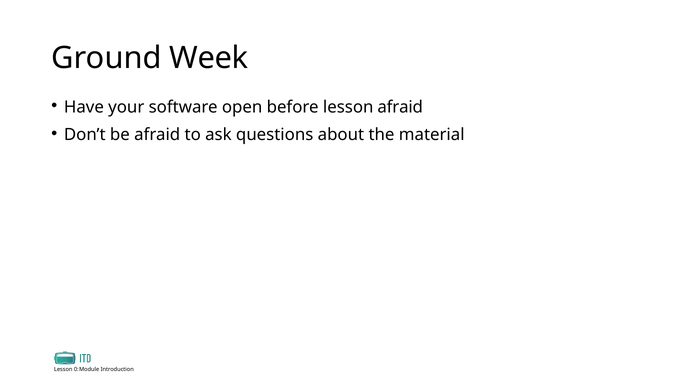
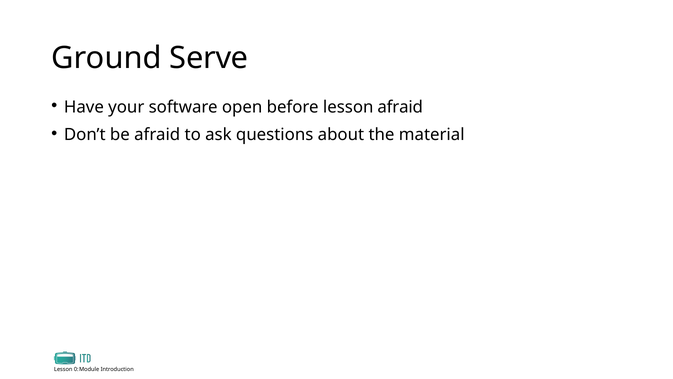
Week: Week -> Serve
